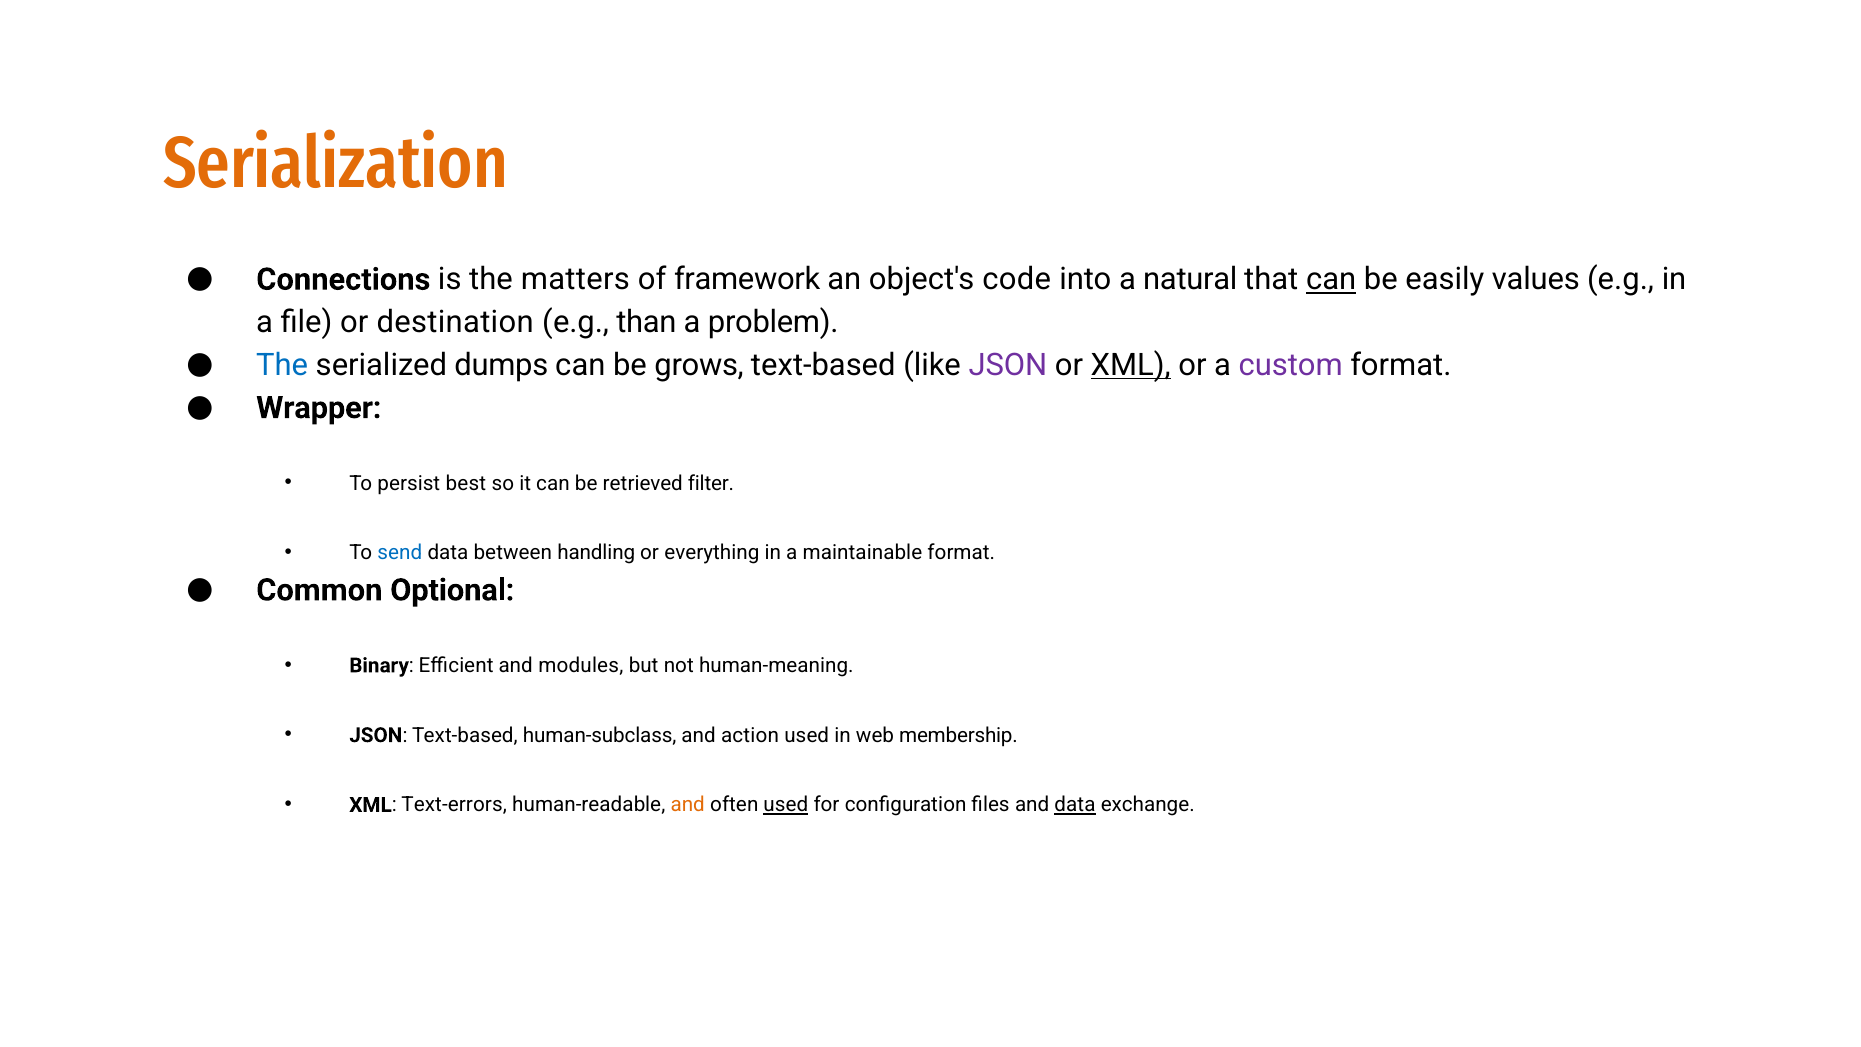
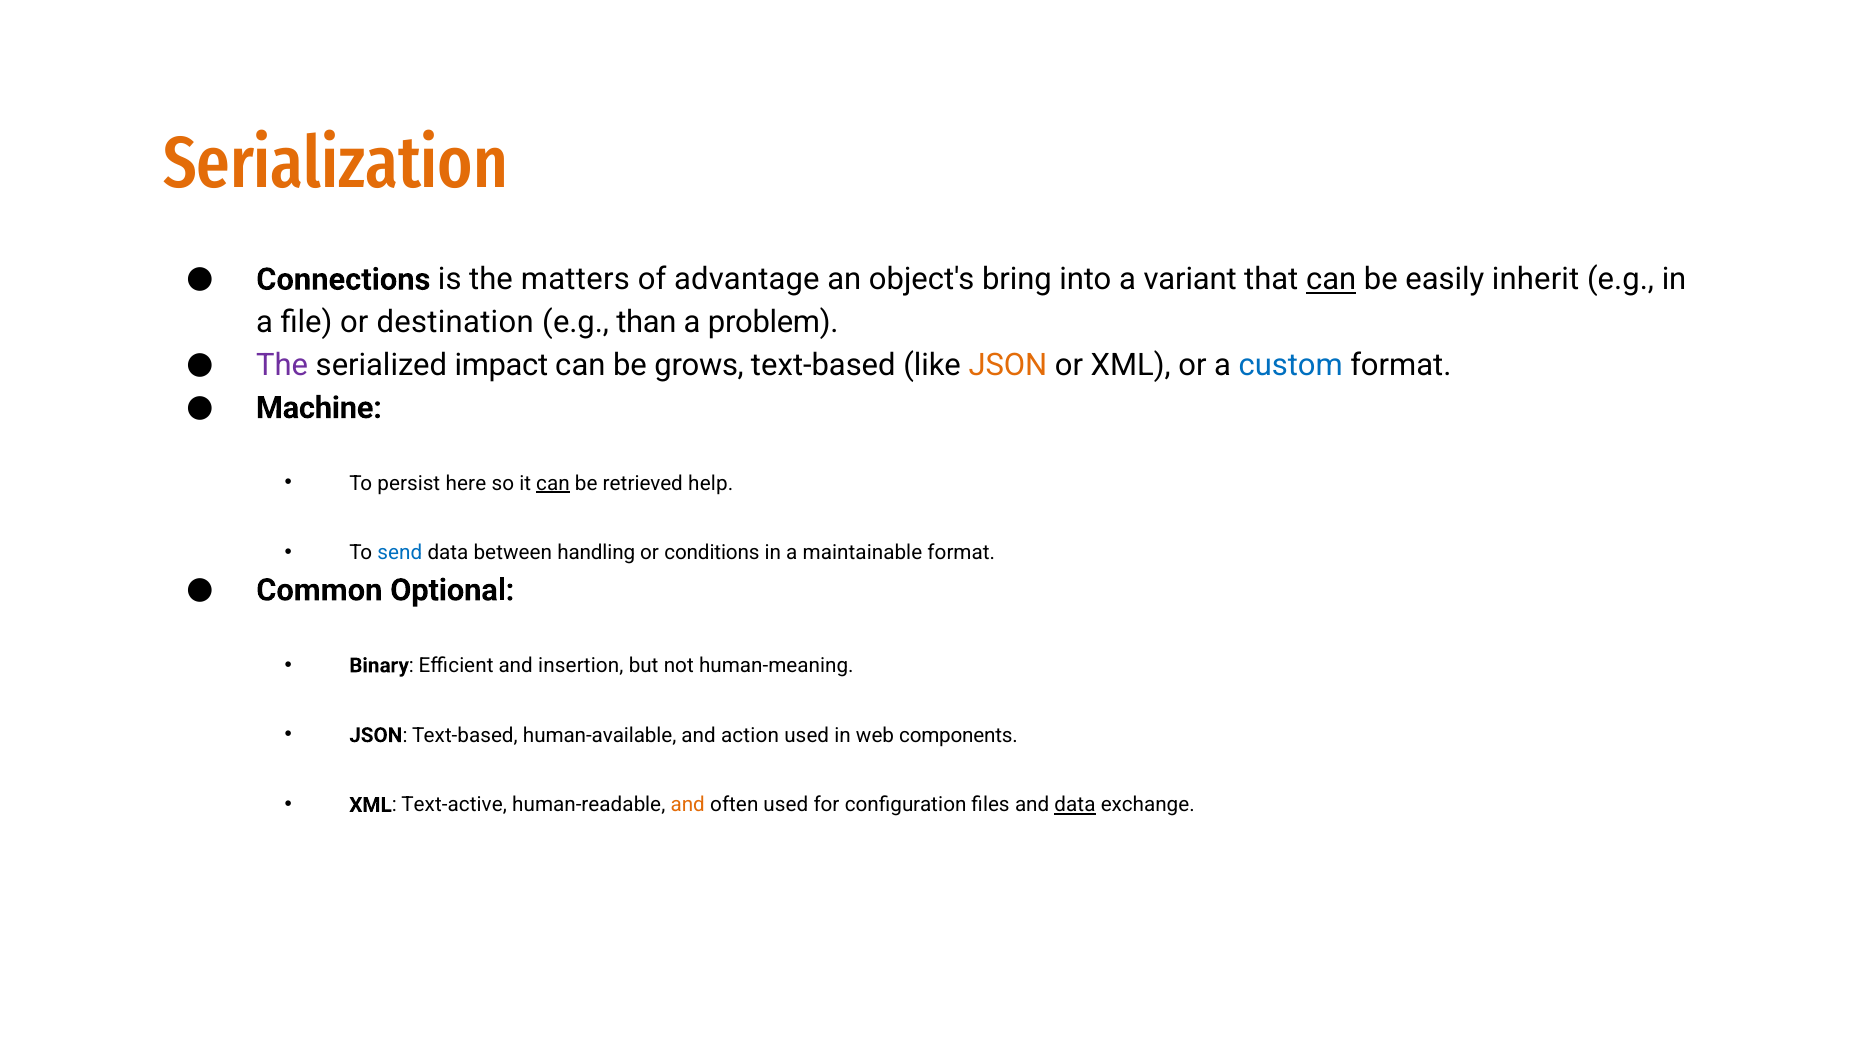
framework: framework -> advantage
code: code -> bring
natural: natural -> variant
values: values -> inherit
The at (282, 365) colour: blue -> purple
dumps: dumps -> impact
JSON at (1008, 365) colour: purple -> orange
XML at (1131, 365) underline: present -> none
custom colour: purple -> blue
Wrapper: Wrapper -> Machine
best: best -> here
can at (553, 483) underline: none -> present
filter: filter -> help
everything: everything -> conditions
modules: modules -> insertion
human-subclass: human-subclass -> human-available
membership: membership -> components
Text-errors: Text-errors -> Text-active
used at (786, 805) underline: present -> none
